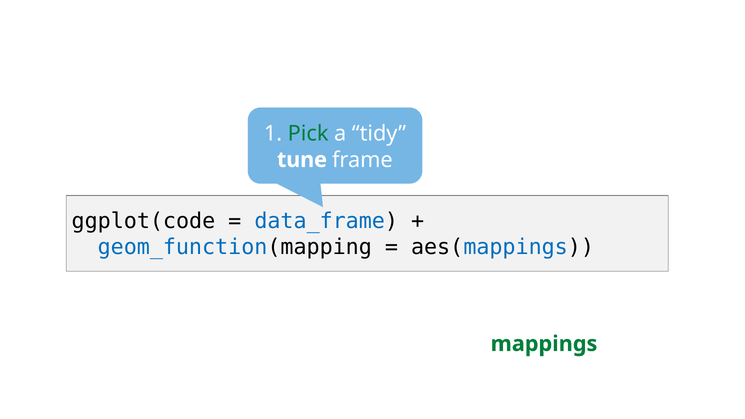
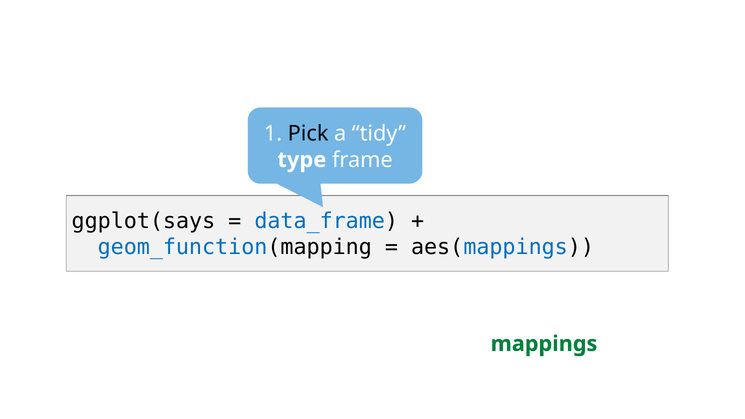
Pick colour: green -> black
tune: tune -> type
ggplot(code: ggplot(code -> ggplot(says
